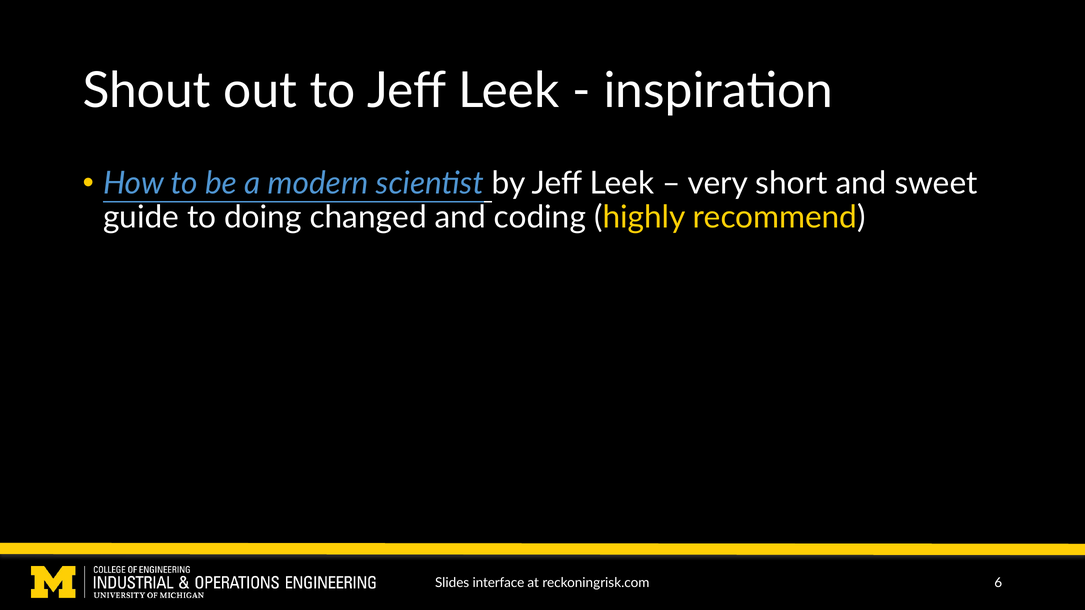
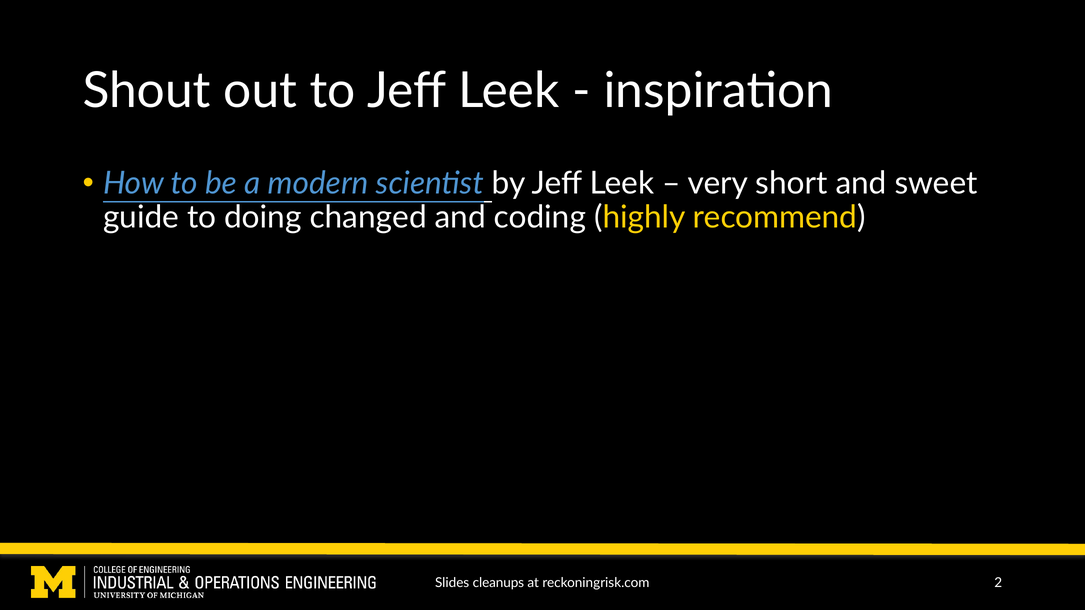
interface: interface -> cleanups
6: 6 -> 2
